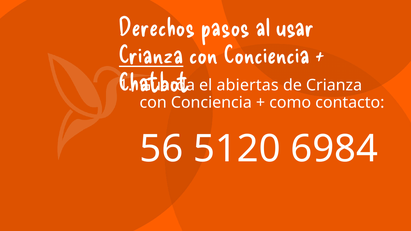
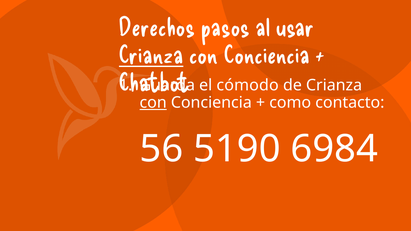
abiertas: abiertas -> cómodo
con at (153, 103) underline: none -> present
5120: 5120 -> 5190
